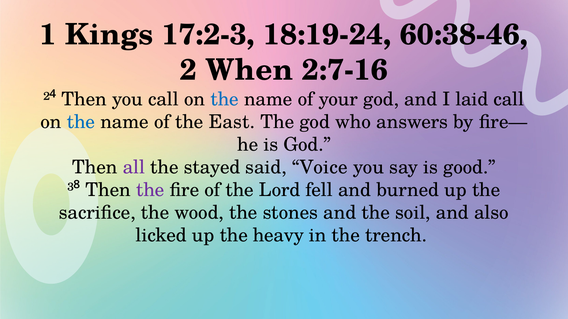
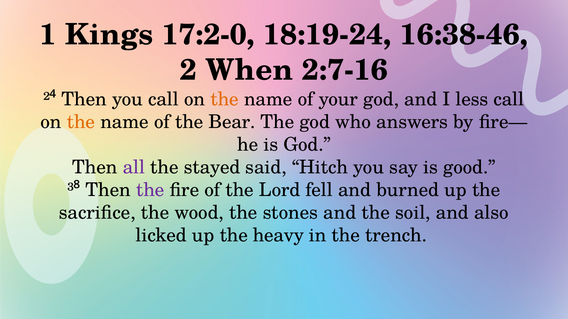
17:2-3: 17:2-3 -> 17:2-0
60:38-46: 60:38-46 -> 16:38-46
the at (225, 99) colour: blue -> orange
laid: laid -> less
the at (81, 122) colour: blue -> orange
East: East -> Bear
Voice: Voice -> Hitch
